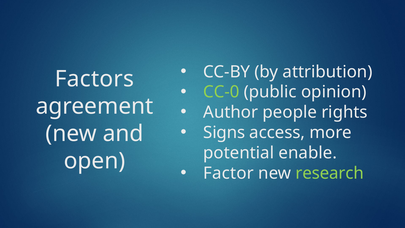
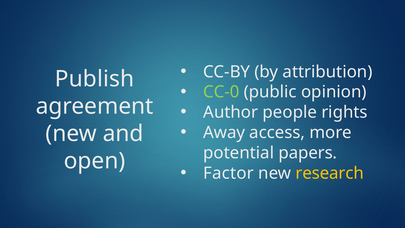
Factors: Factors -> Publish
Signs: Signs -> Away
enable: enable -> papers
research colour: light green -> yellow
